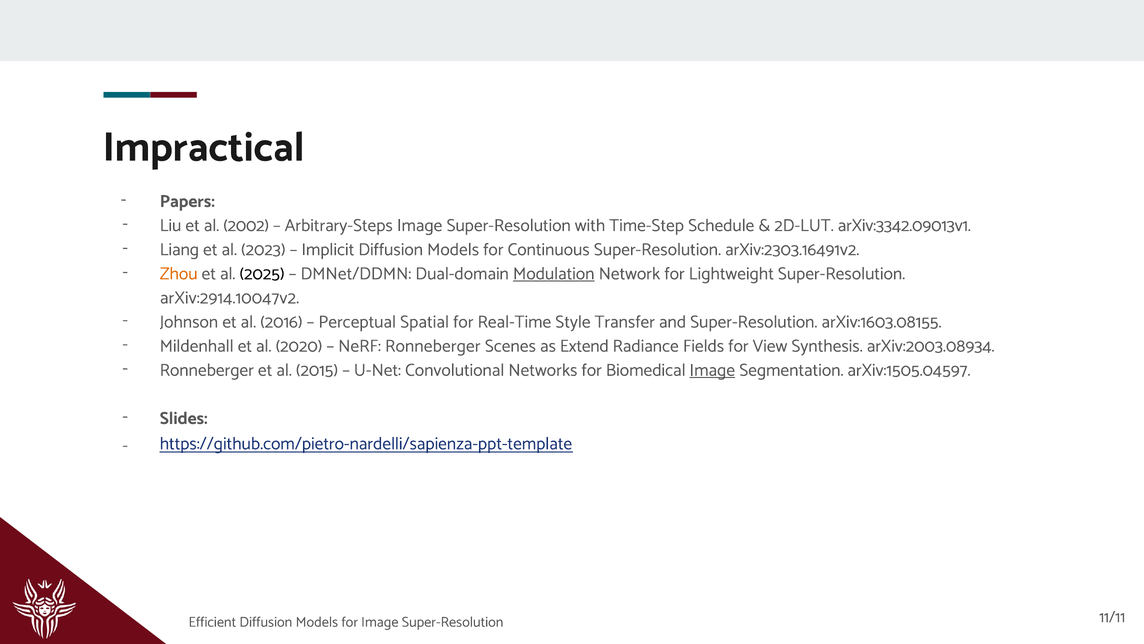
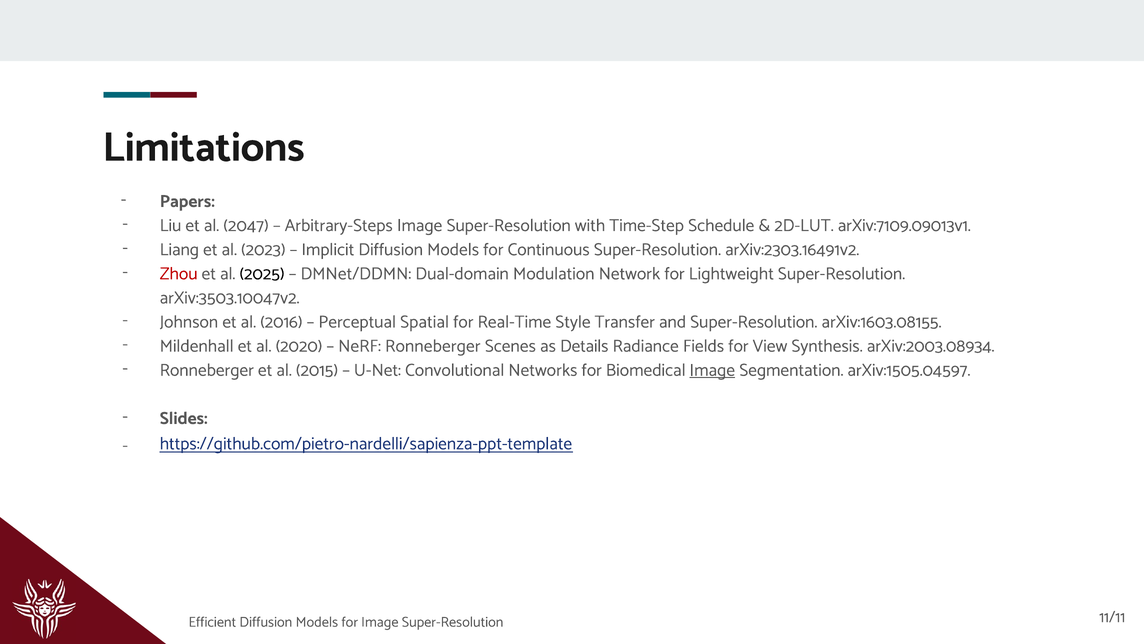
Impractical: Impractical -> Limitations
2002: 2002 -> 2047
arXiv:3342.09013v1: arXiv:3342.09013v1 -> arXiv:7109.09013v1
Zhou colour: orange -> red
Modulation underline: present -> none
arXiv:2914.10047v2: arXiv:2914.10047v2 -> arXiv:3503.10047v2
Extend: Extend -> Details
